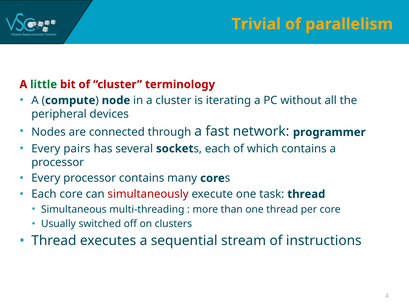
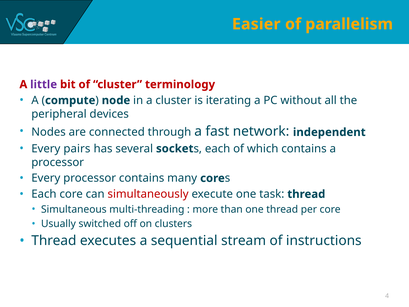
Trivial: Trivial -> Easier
little colour: green -> purple
programmer: programmer -> independent
